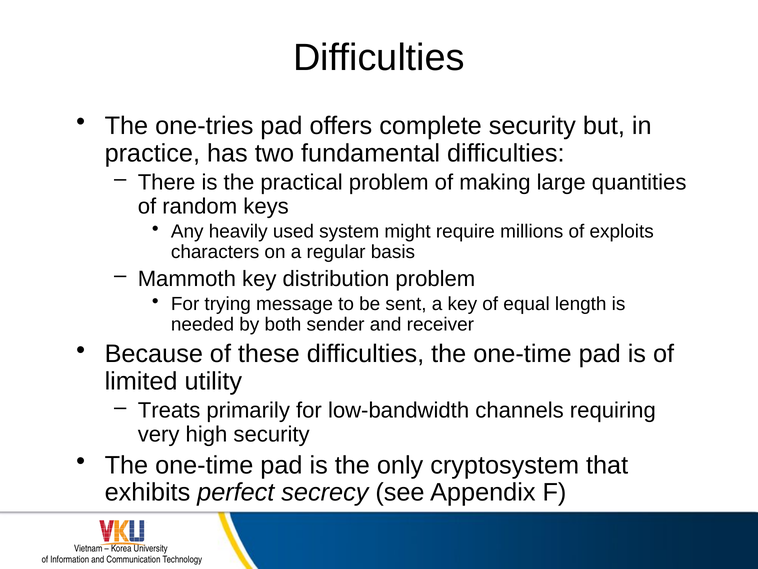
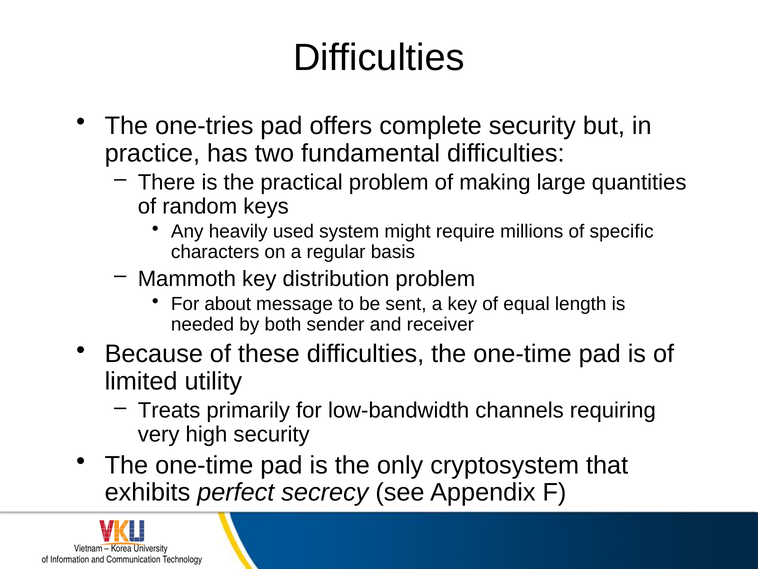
exploits: exploits -> specific
trying: trying -> about
